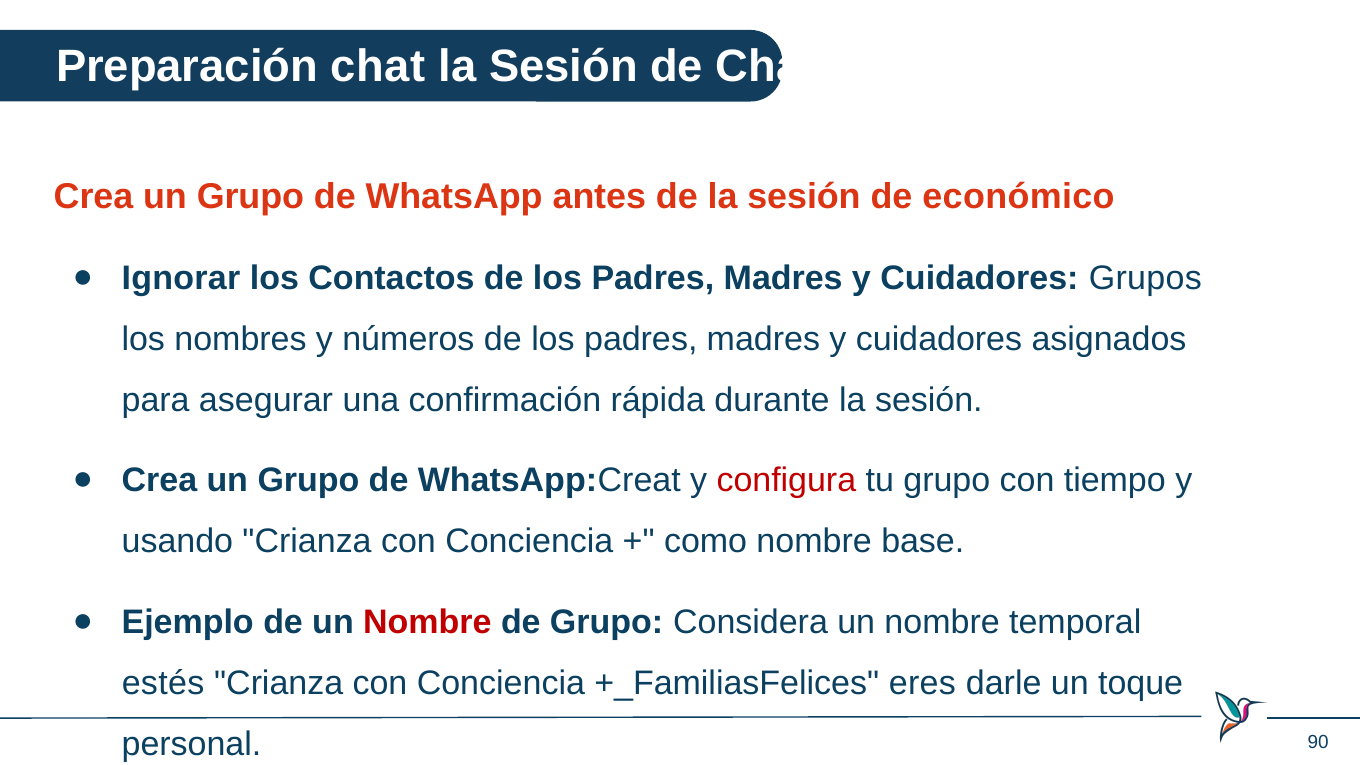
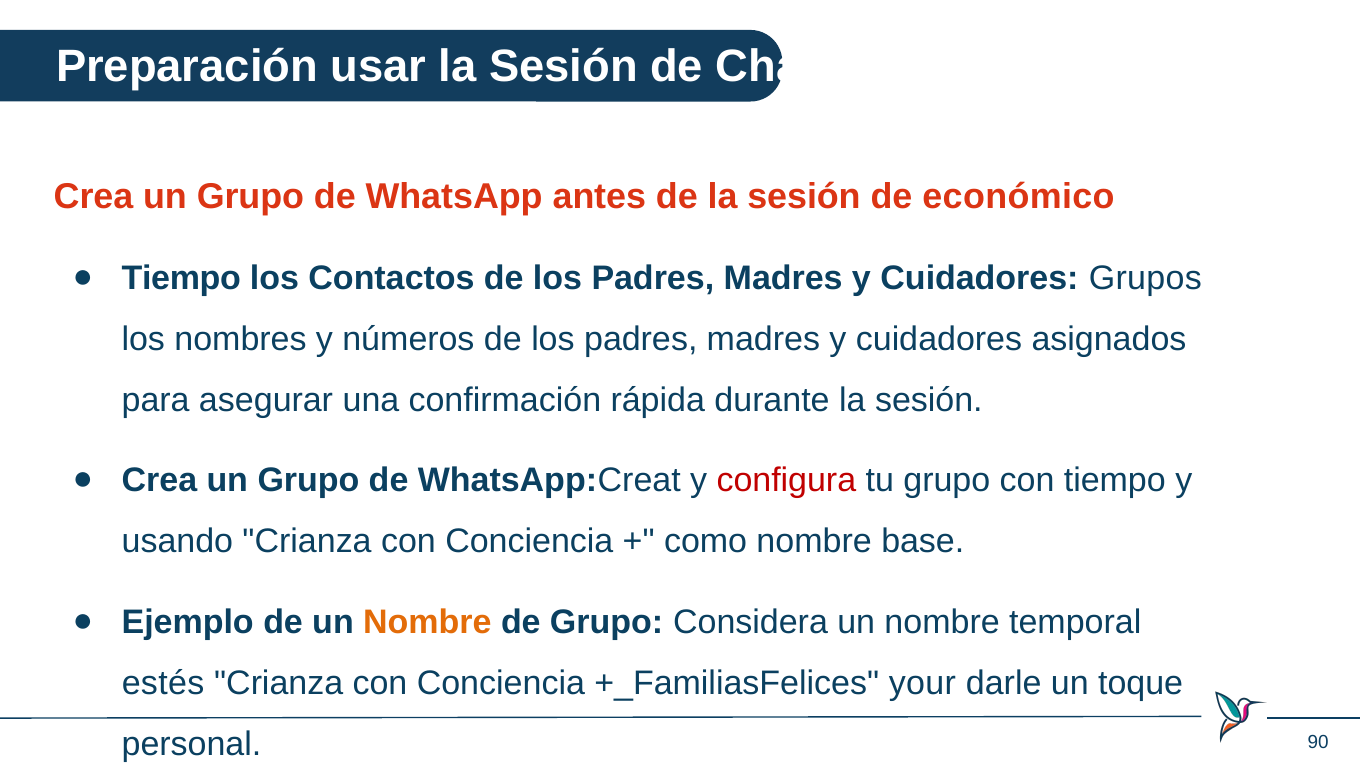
Preparación chat: chat -> usar
Ignorar at (181, 278): Ignorar -> Tiempo
Nombre at (427, 622) colour: red -> orange
eres: eres -> your
